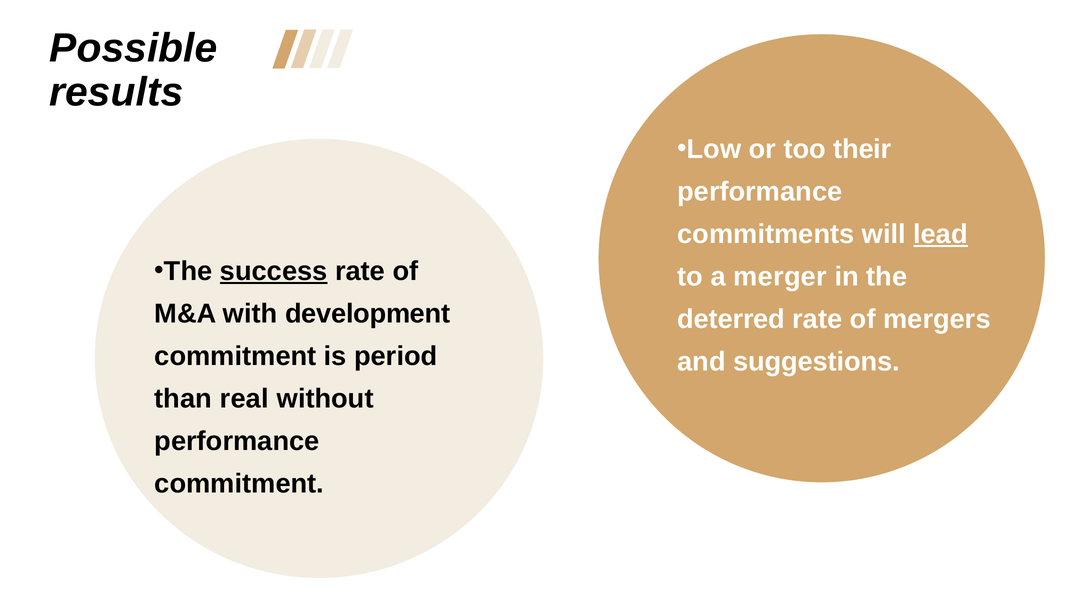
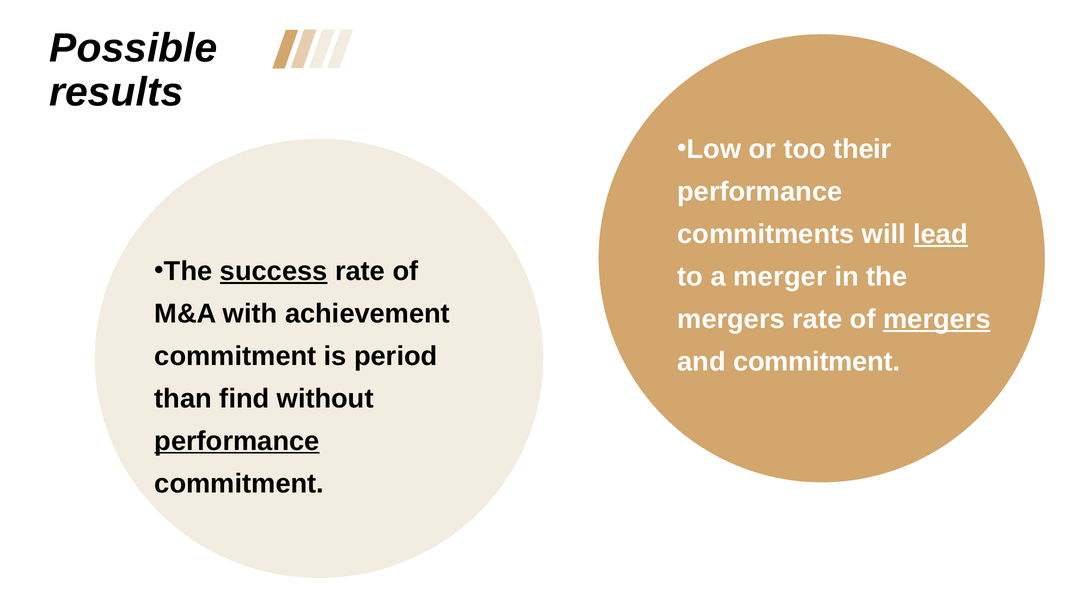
development: development -> achievement
deterred at (731, 319): deterred -> mergers
mergers at (937, 319) underline: none -> present
and suggestions: suggestions -> commitment
real: real -> find
performance at (237, 441) underline: none -> present
